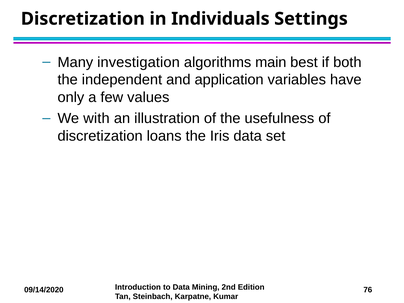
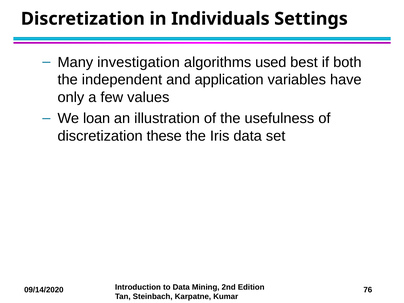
main: main -> used
with: with -> loan
loans: loans -> these
